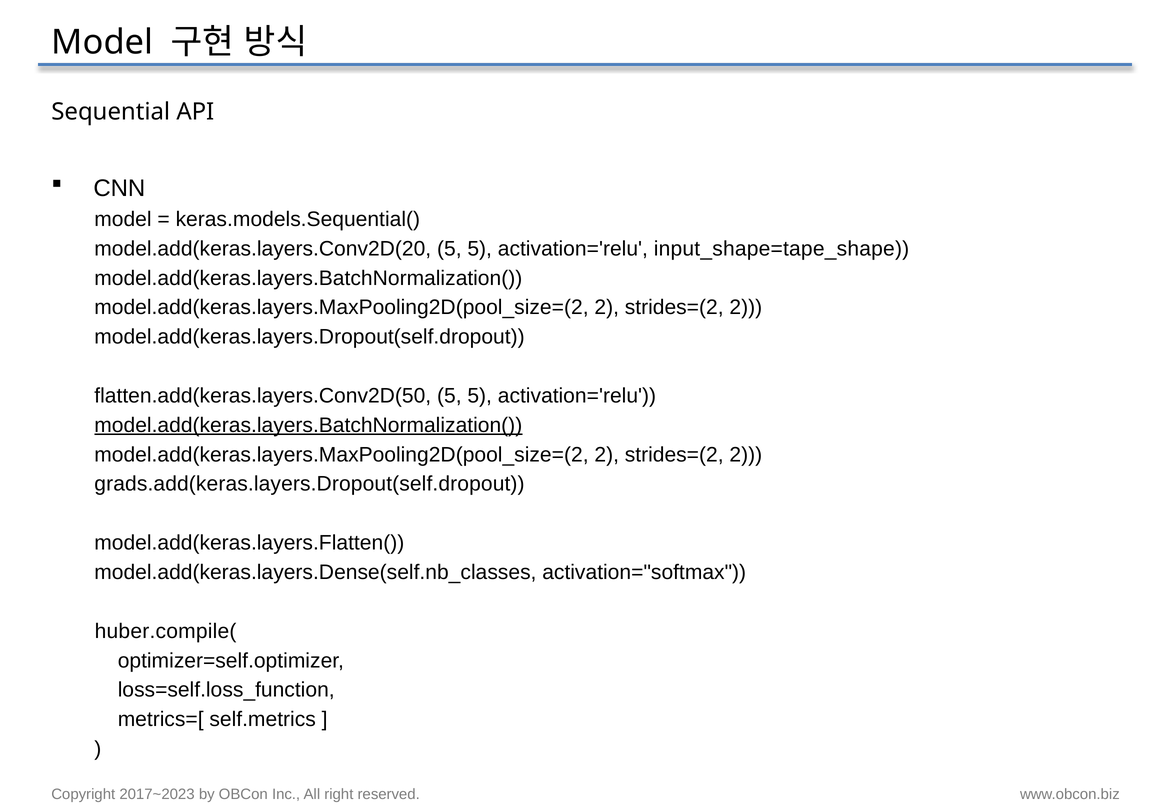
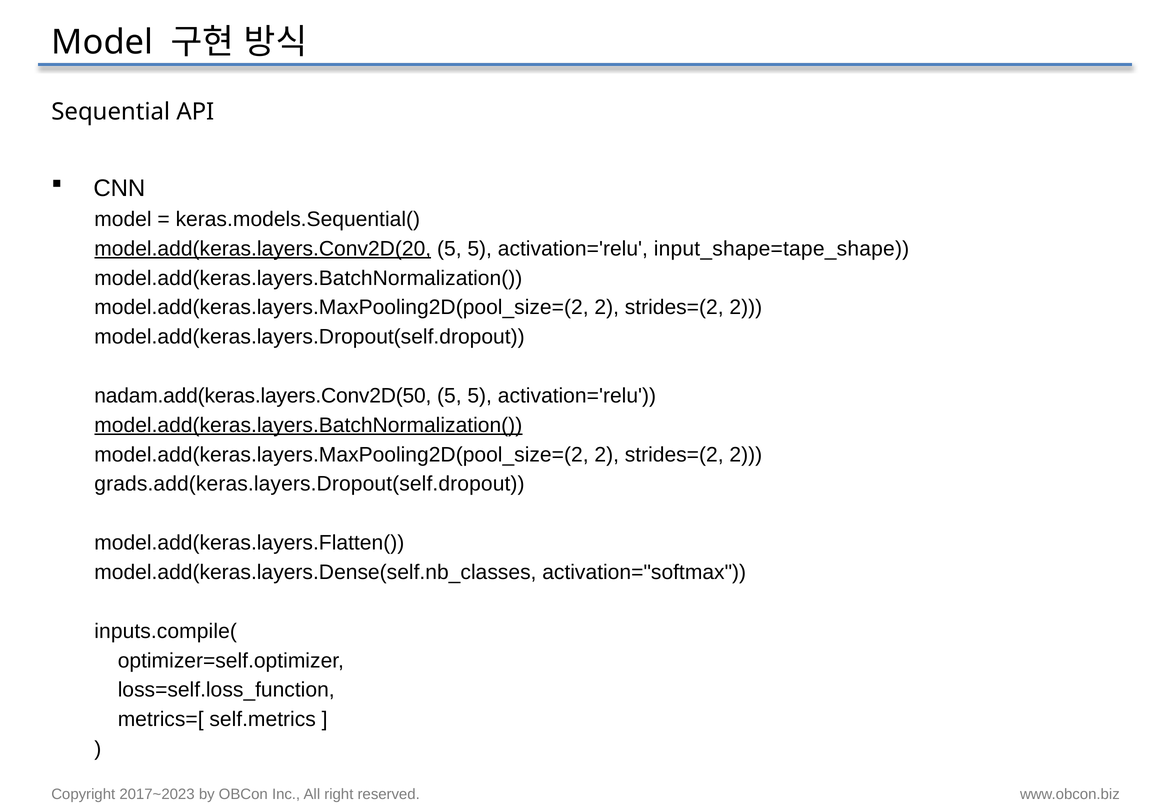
model.add(keras.layers.Conv2D(20 underline: none -> present
flatten.add(keras.layers.Conv2D(50: flatten.add(keras.layers.Conv2D(50 -> nadam.add(keras.layers.Conv2D(50
huber.compile(: huber.compile( -> inputs.compile(
